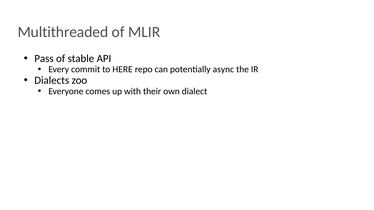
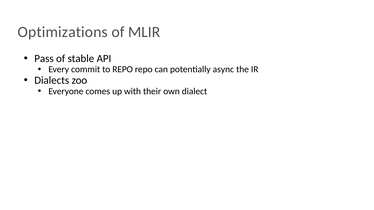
Multithreaded: Multithreaded -> Optimizations
to HERE: HERE -> REPO
